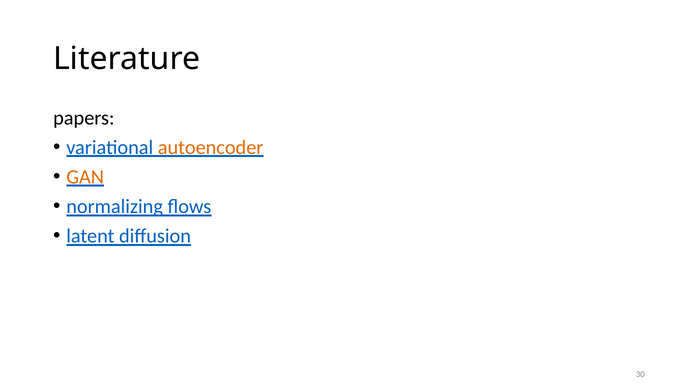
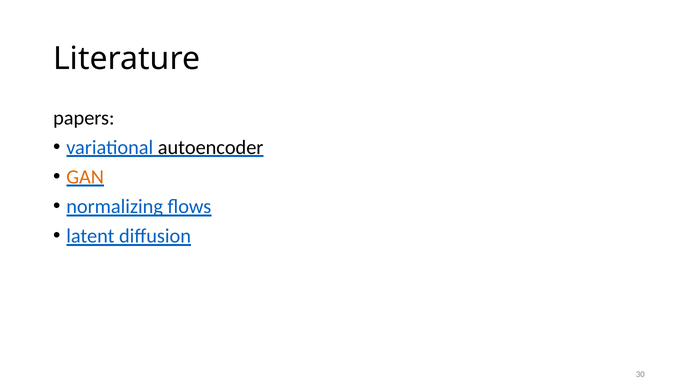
autoencoder colour: orange -> black
